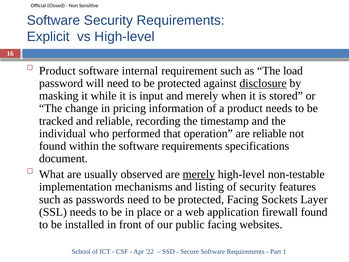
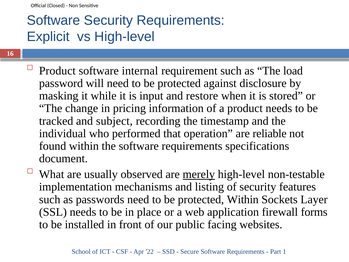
disclosure underline: present -> none
and merely: merely -> restore
and reliable: reliable -> subject
protected Facing: Facing -> Within
firewall found: found -> forms
